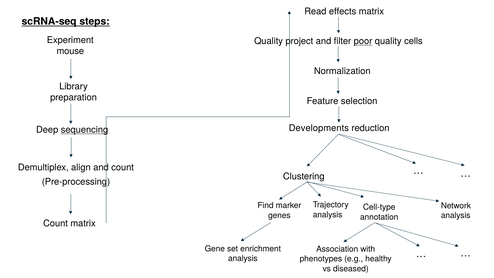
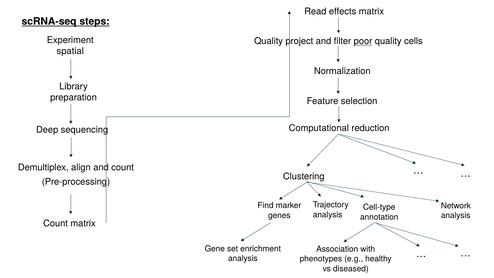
mouse: mouse -> spatial
Developments: Developments -> Computational
sequencing underline: present -> none
